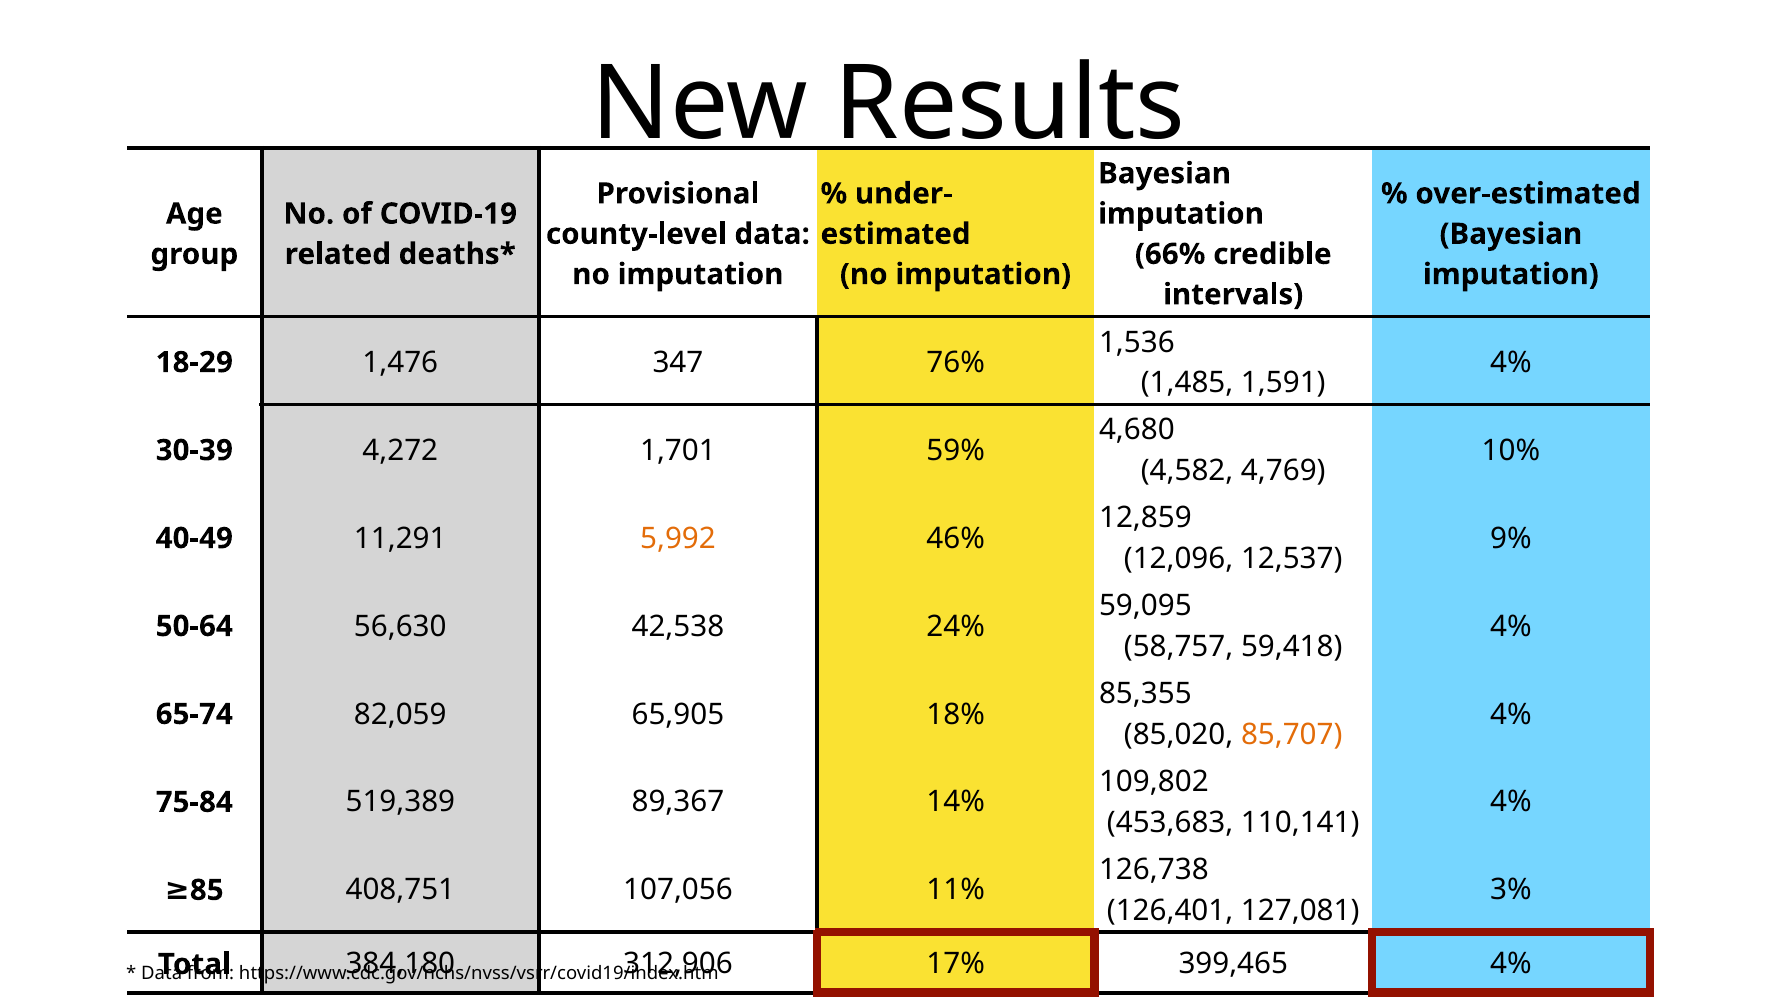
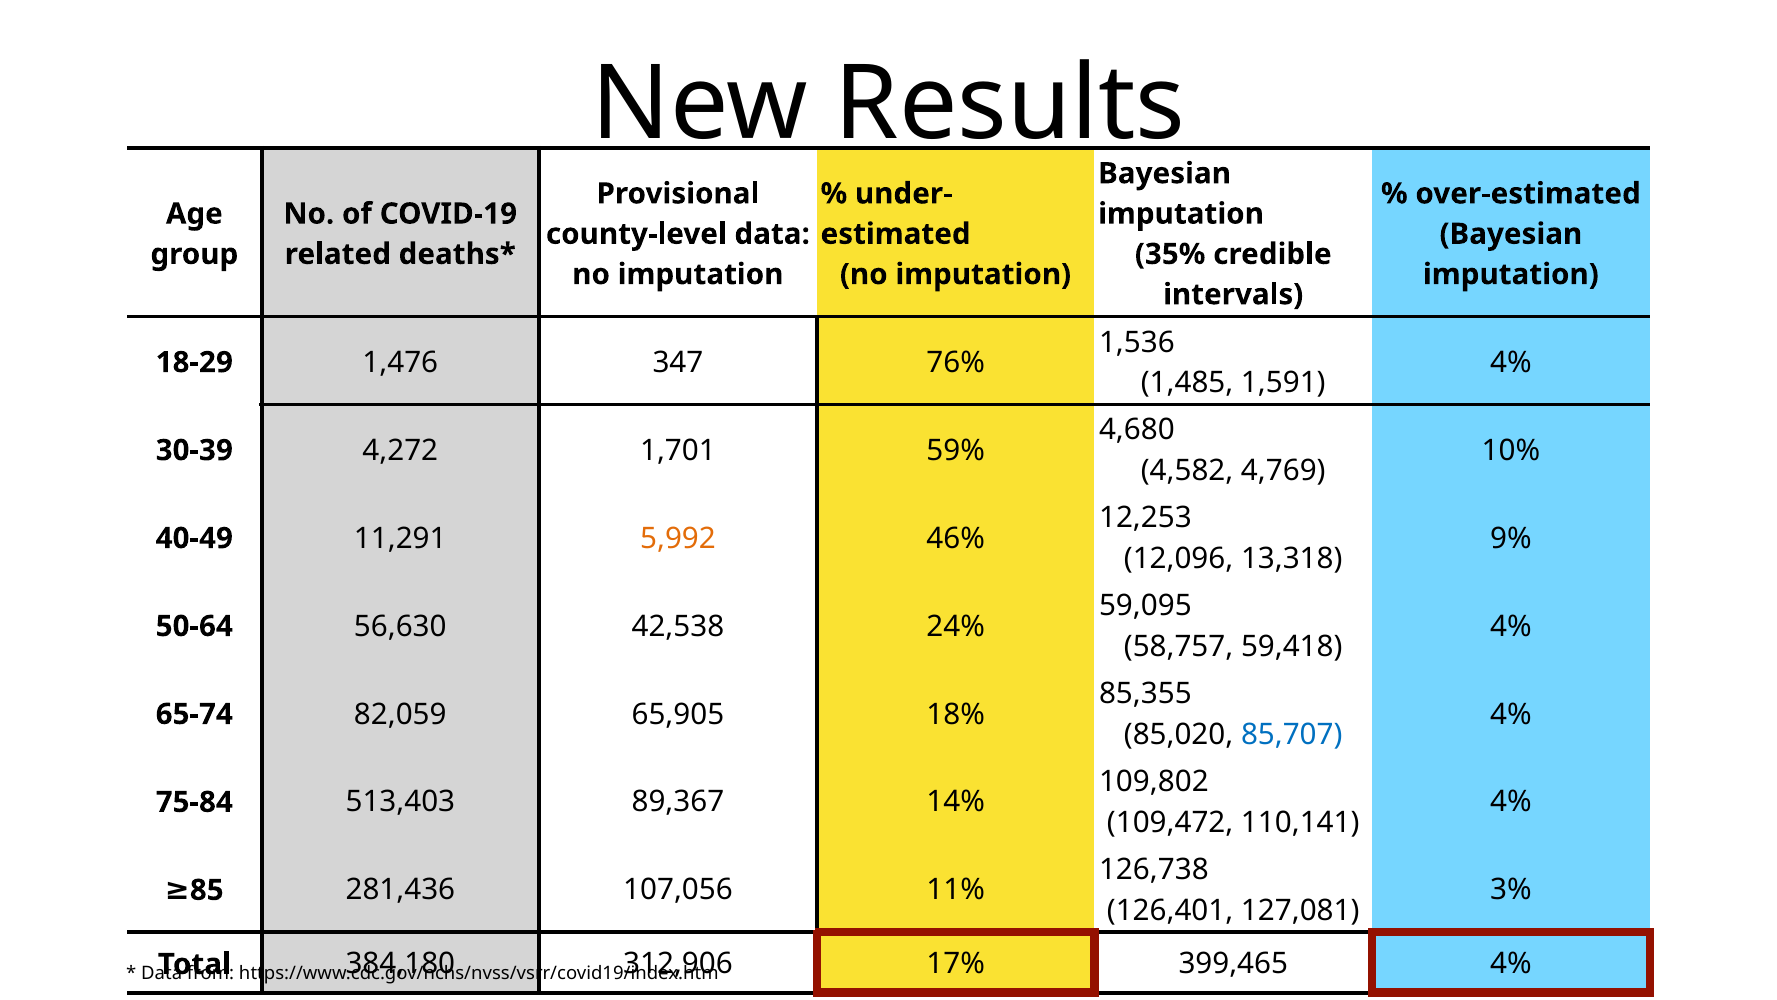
66%: 66% -> 35%
12,859: 12,859 -> 12,253
12,537: 12,537 -> 13,318
85,707 colour: orange -> blue
519,389: 519,389 -> 513,403
453,683: 453,683 -> 109,472
408,751: 408,751 -> 281,436
